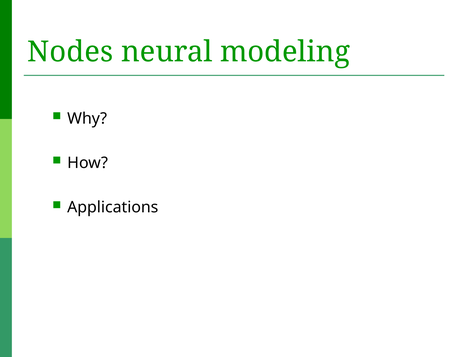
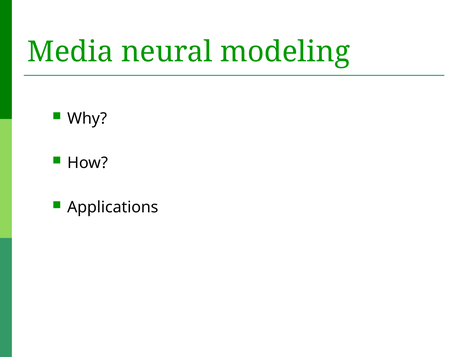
Nodes: Nodes -> Media
